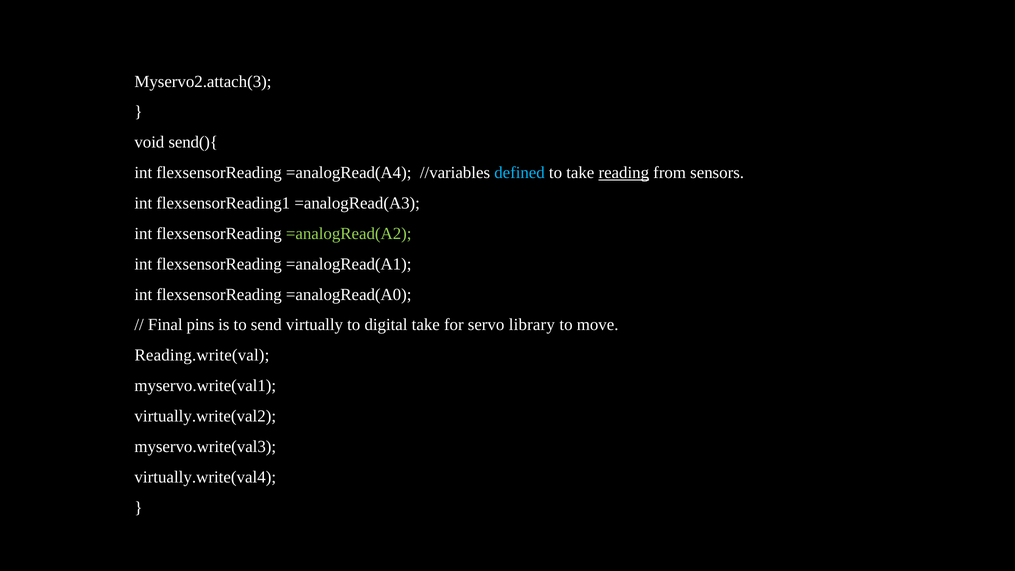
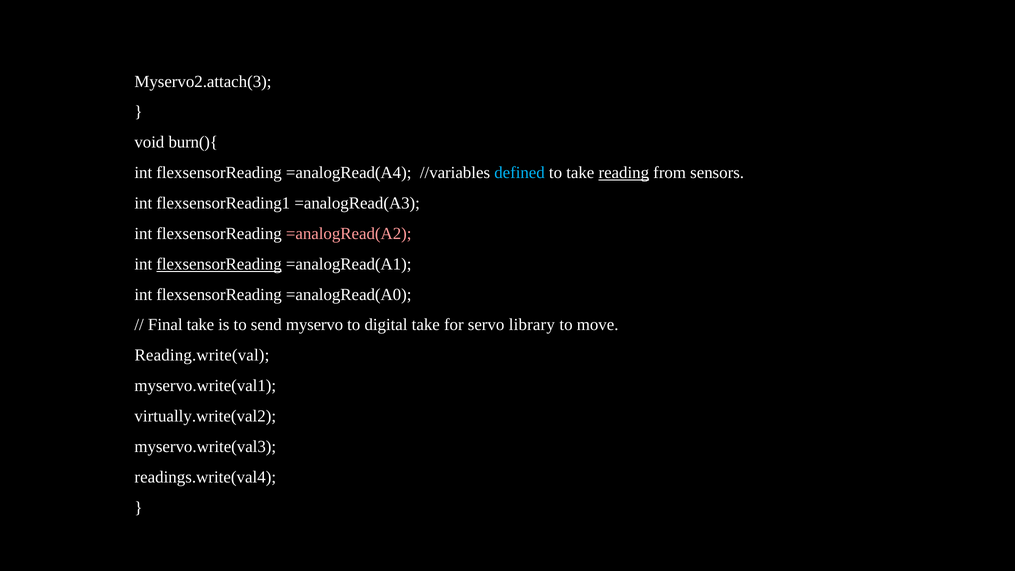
send(){: send(){ -> burn(){
=analogRead(A2 colour: light green -> pink
flexsensorReading at (219, 264) underline: none -> present
Final pins: pins -> take
virtually: virtually -> myservo
virtually.write(val4: virtually.write(val4 -> readings.write(val4
